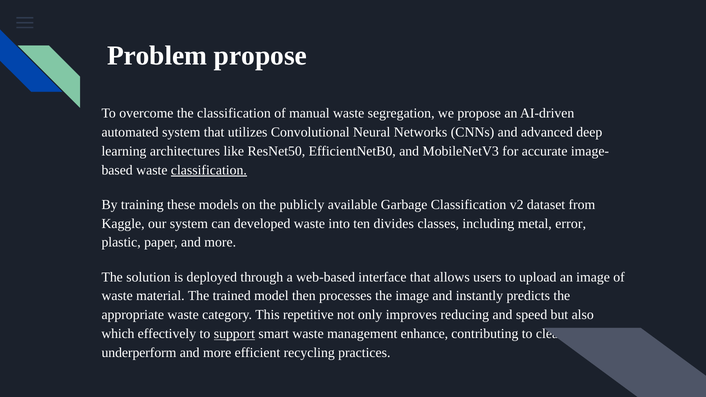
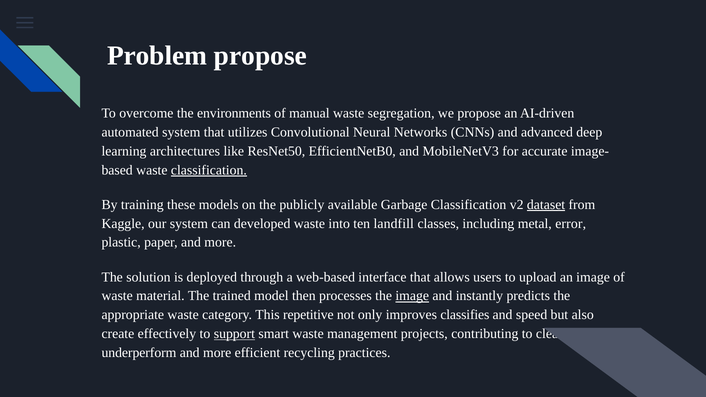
the classification: classification -> environments
dataset underline: none -> present
divides: divides -> landfill
image at (412, 296) underline: none -> present
reducing: reducing -> classifies
which: which -> create
enhance: enhance -> projects
